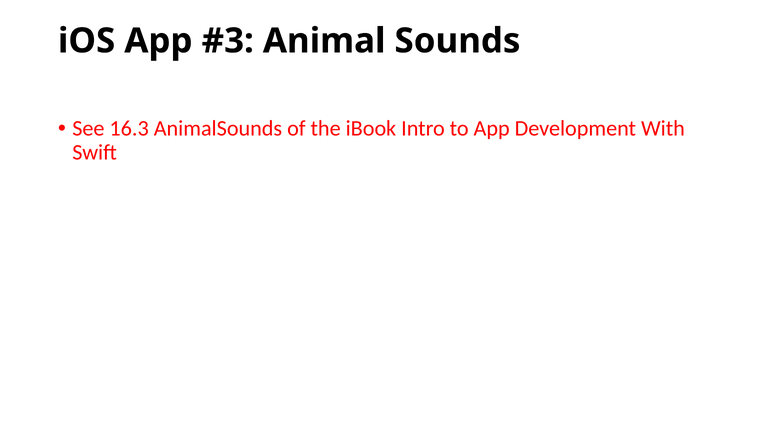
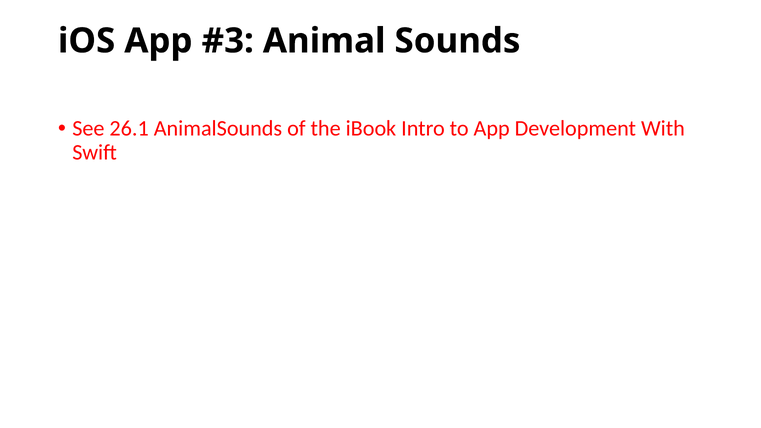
16.3: 16.3 -> 26.1
